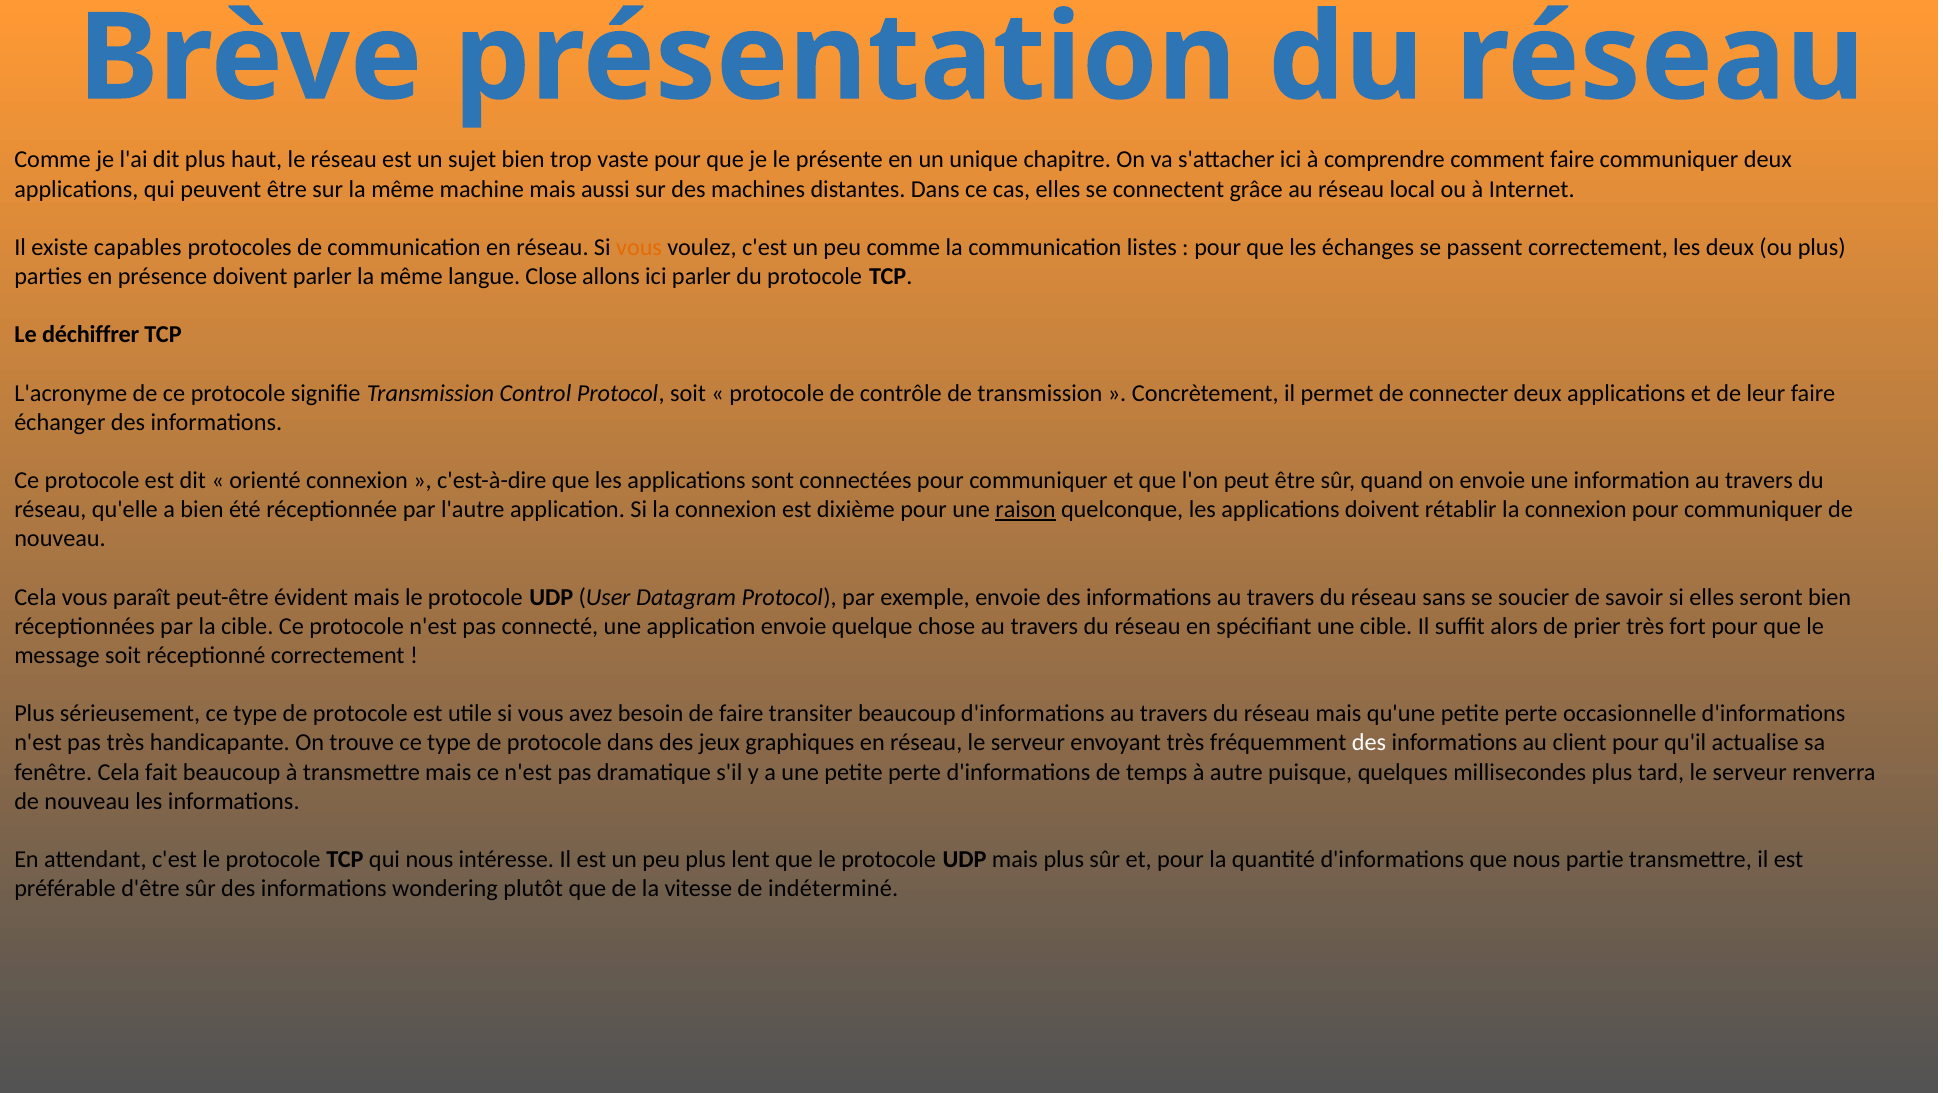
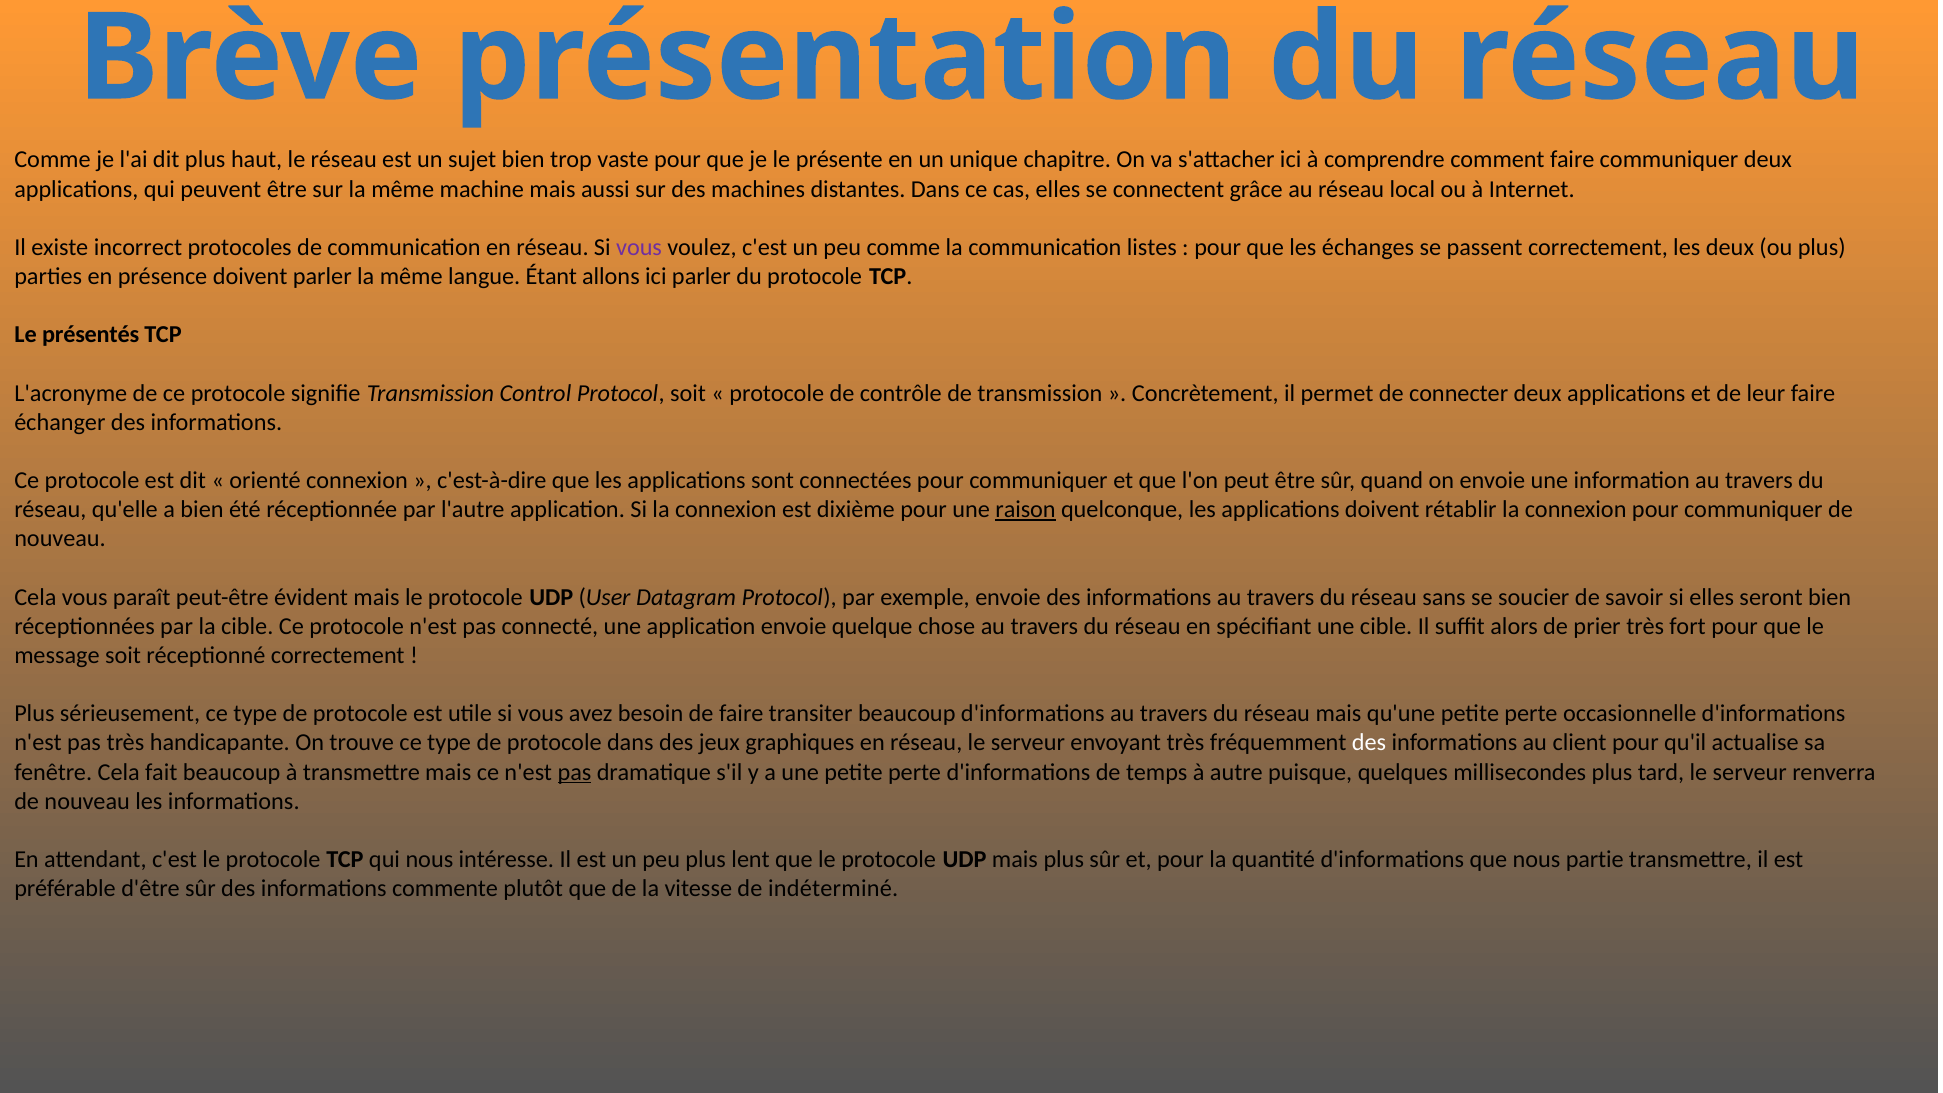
capables: capables -> incorrect
vous at (639, 247) colour: orange -> purple
Close: Close -> Étant
déchiffrer: déchiffrer -> présentés
pas at (574, 772) underline: none -> present
wondering: wondering -> commente
